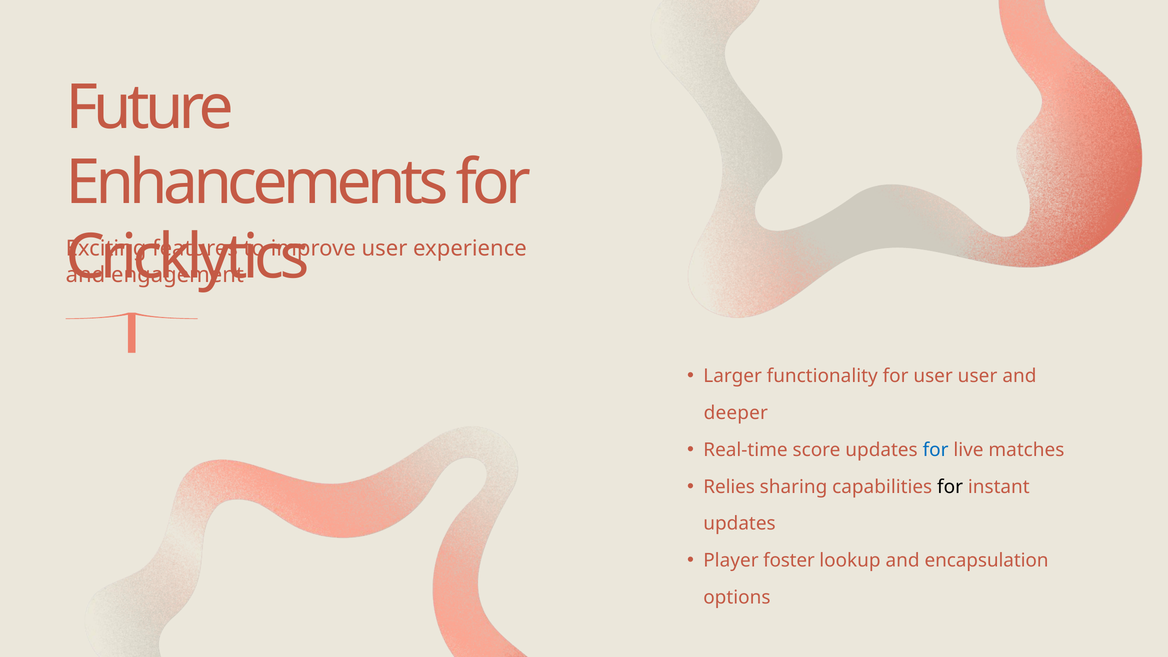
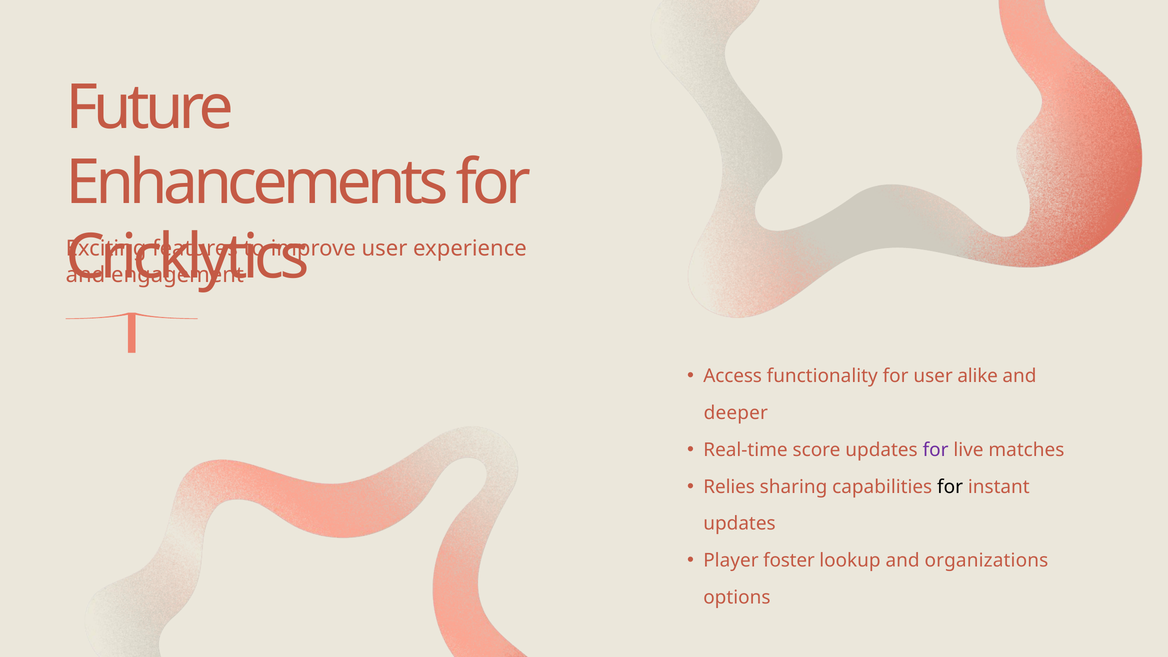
Larger: Larger -> Access
user user: user -> alike
for at (936, 450) colour: blue -> purple
encapsulation: encapsulation -> organizations
